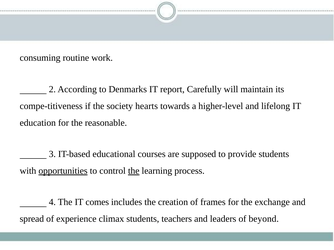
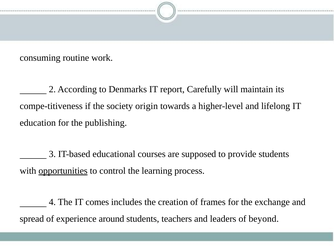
hearts: hearts -> origin
reasonable: reasonable -> publishing
the at (134, 171) underline: present -> none
climax: climax -> around
